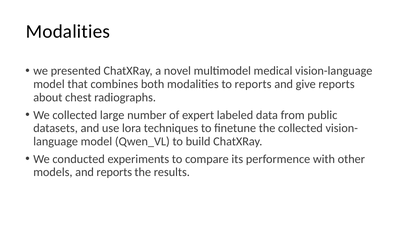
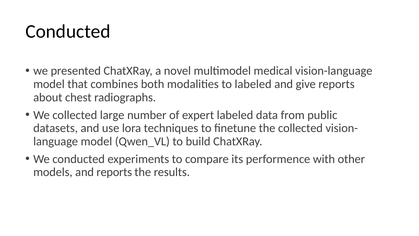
Modalities at (68, 32): Modalities -> Conducted
to reports: reports -> labeled
